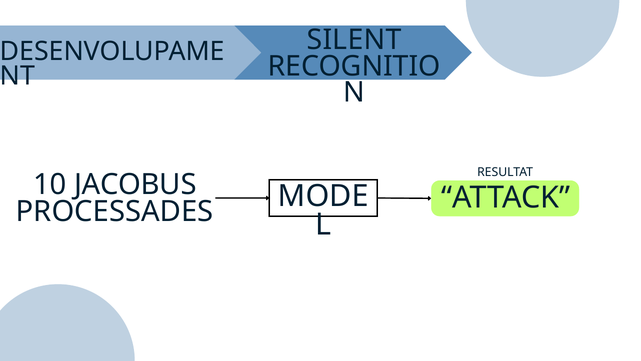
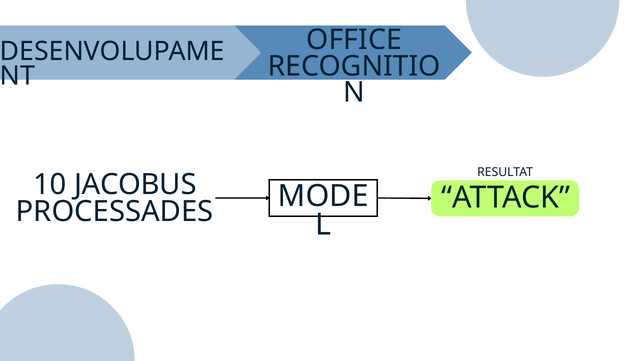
SILENT: SILENT -> OFFICE
